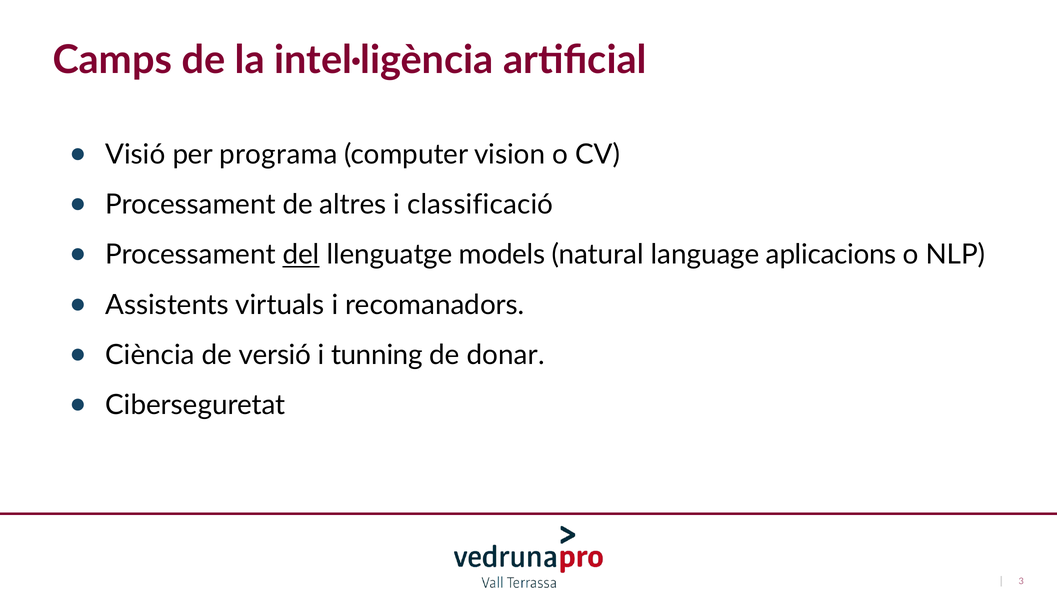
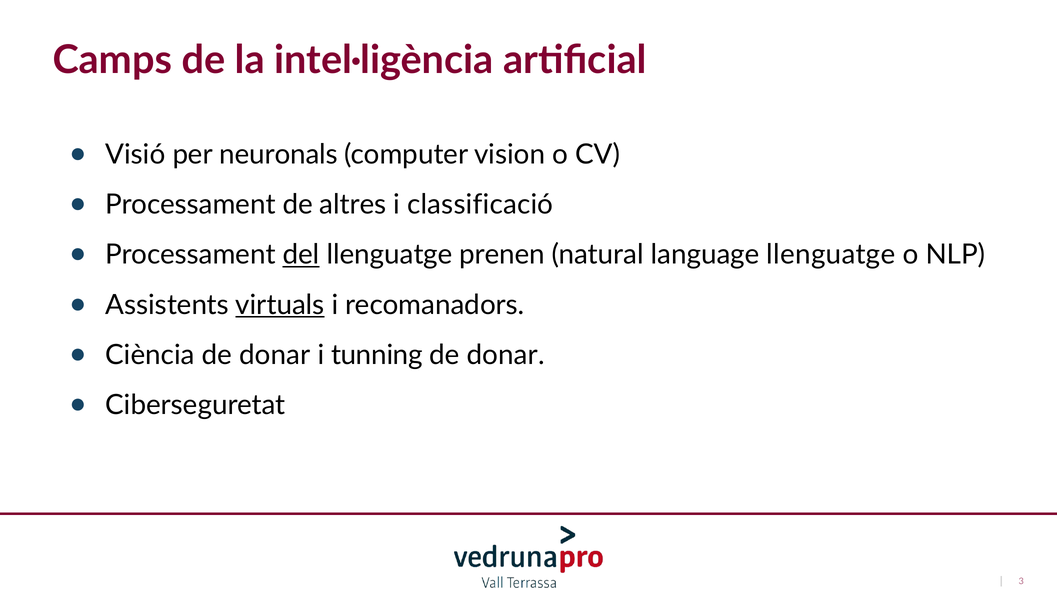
programa: programa -> neuronals
models: models -> prenen
language aplicacions: aplicacions -> llenguatge
virtuals underline: none -> present
Ciència de versió: versió -> donar
